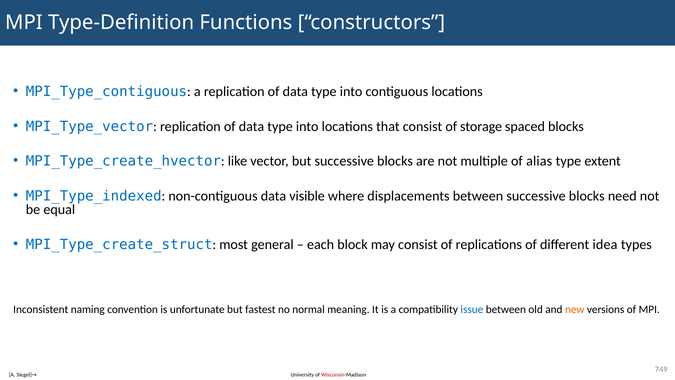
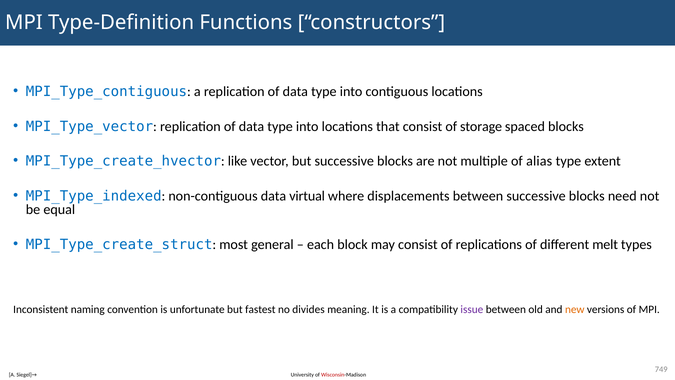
visible: visible -> virtual
idea: idea -> melt
normal: normal -> divides
issue colour: blue -> purple
